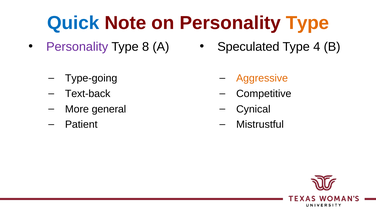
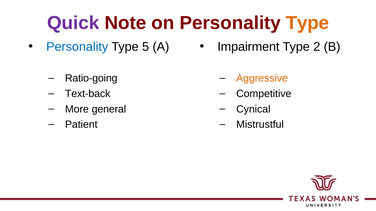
Quick colour: blue -> purple
Personality at (77, 47) colour: purple -> blue
8: 8 -> 5
Speculated: Speculated -> Impairment
4: 4 -> 2
Type-going: Type-going -> Ratio-going
